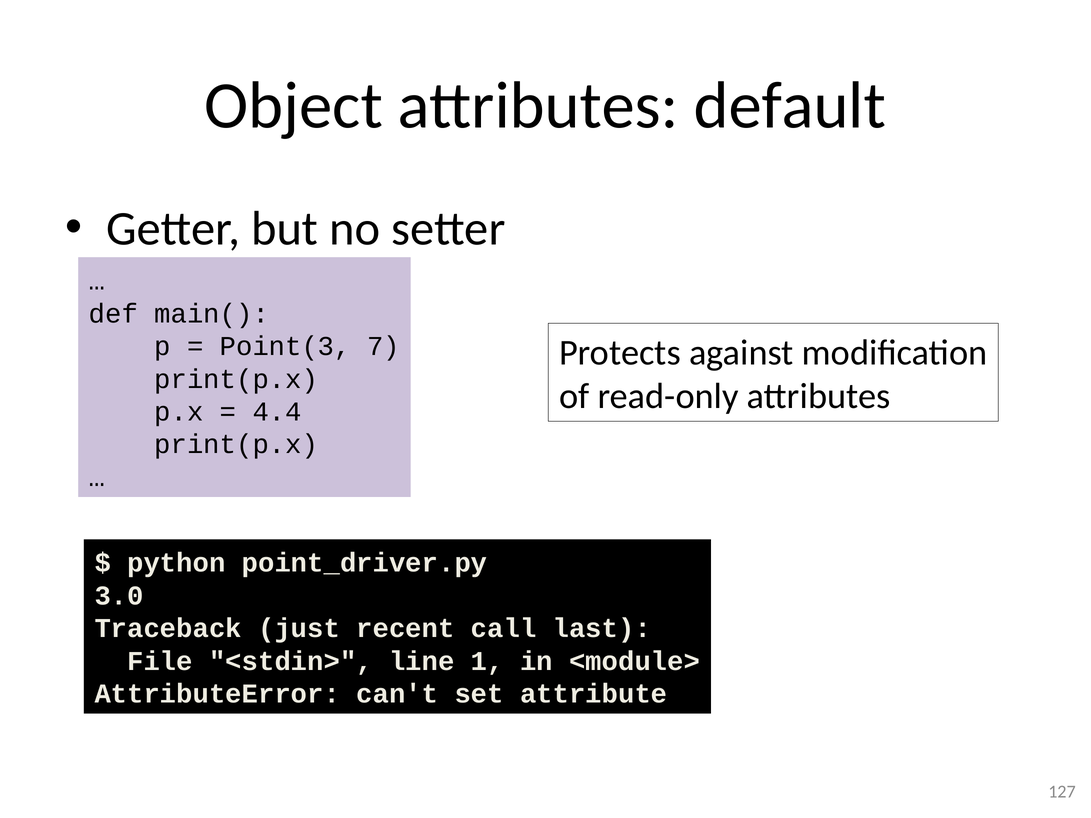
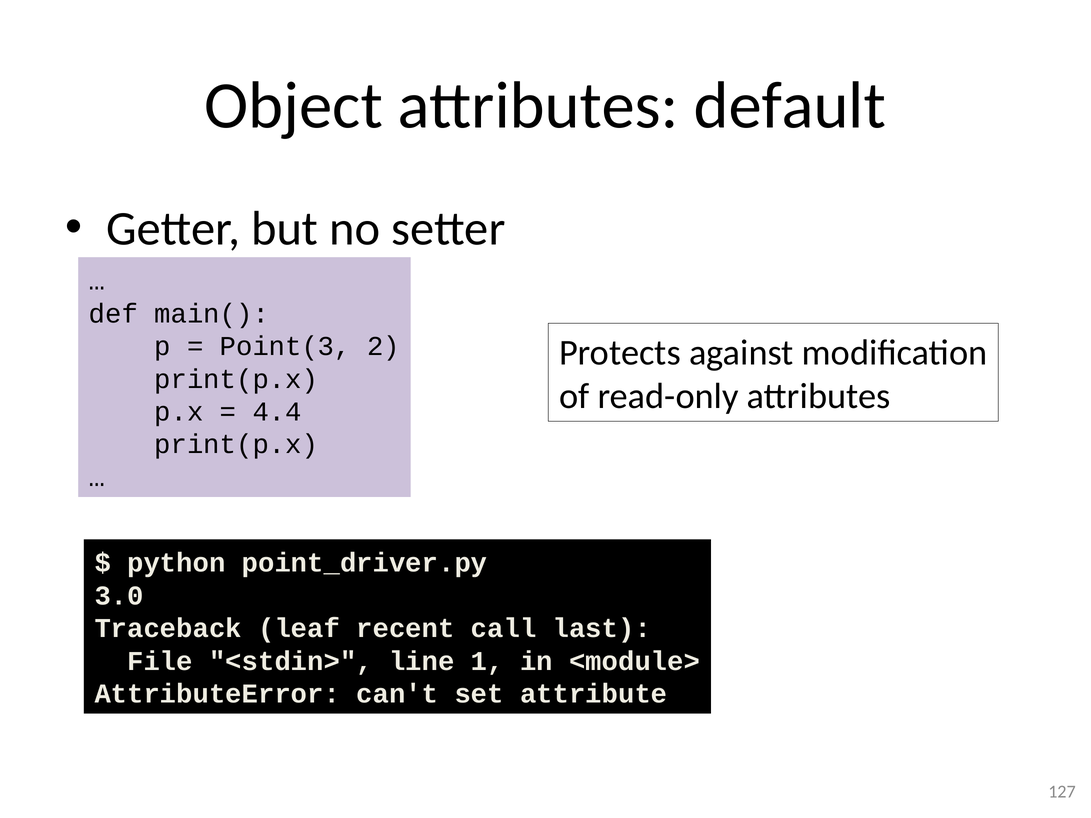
7: 7 -> 2
just: just -> leaf
